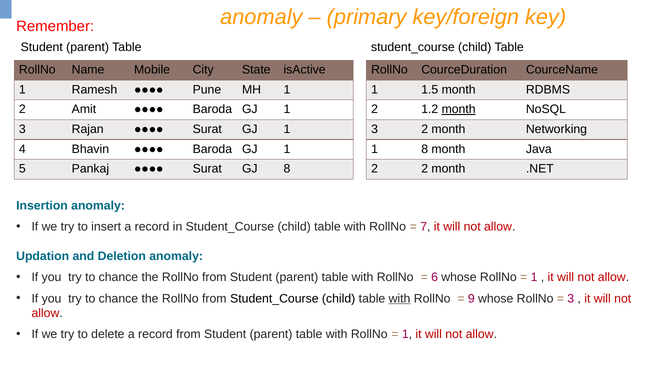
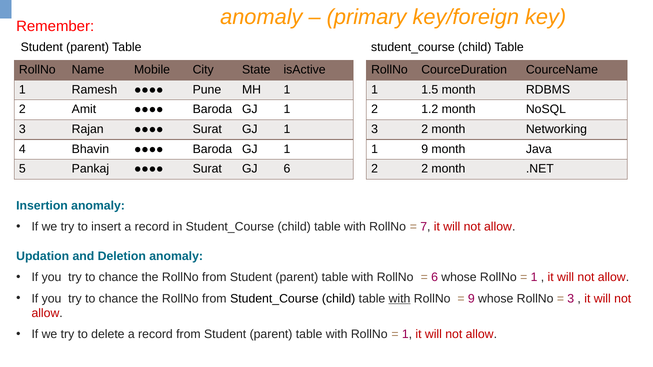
month at (459, 109) underline: present -> none
1 8: 8 -> 9
GJ 8: 8 -> 6
